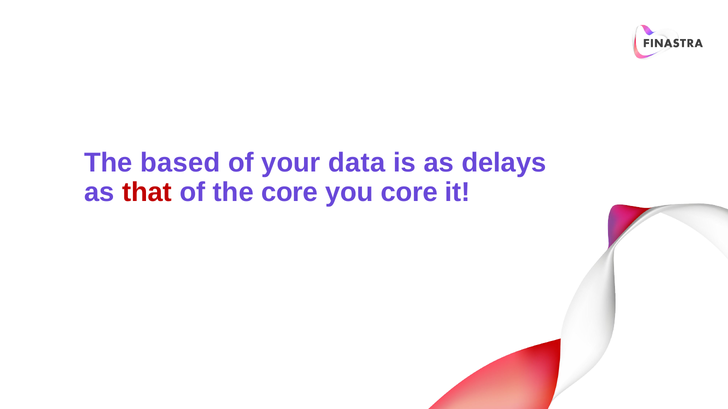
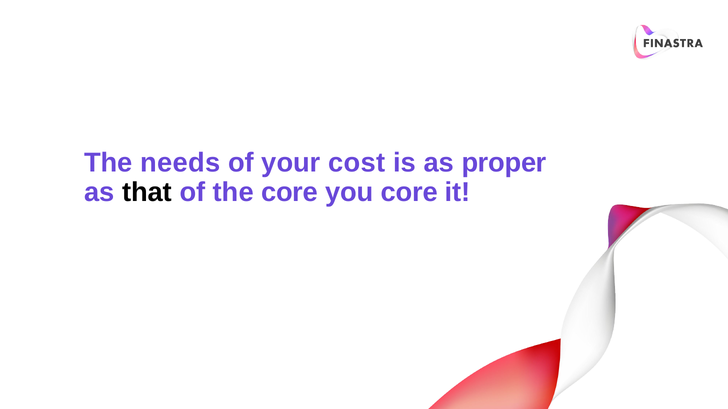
based: based -> needs
data: data -> cost
delays: delays -> proper
that colour: red -> black
